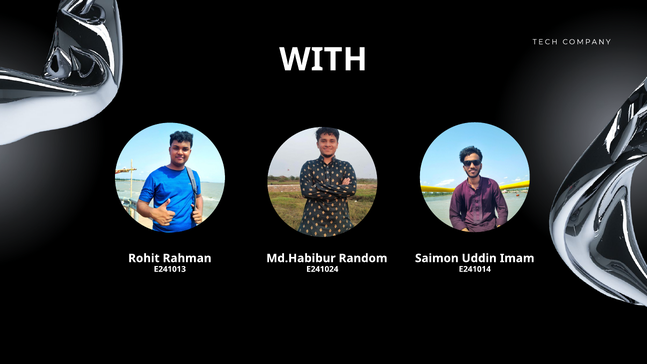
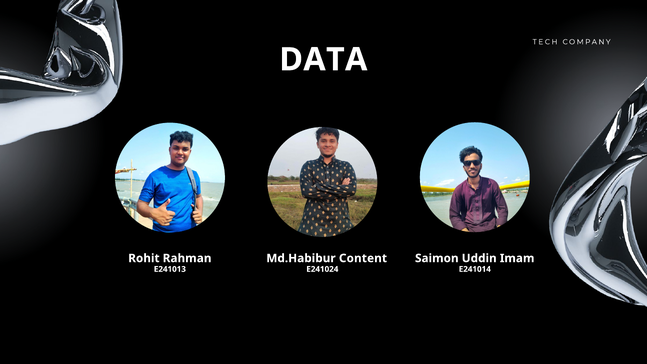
WITH: WITH -> DATA
Random: Random -> Content
